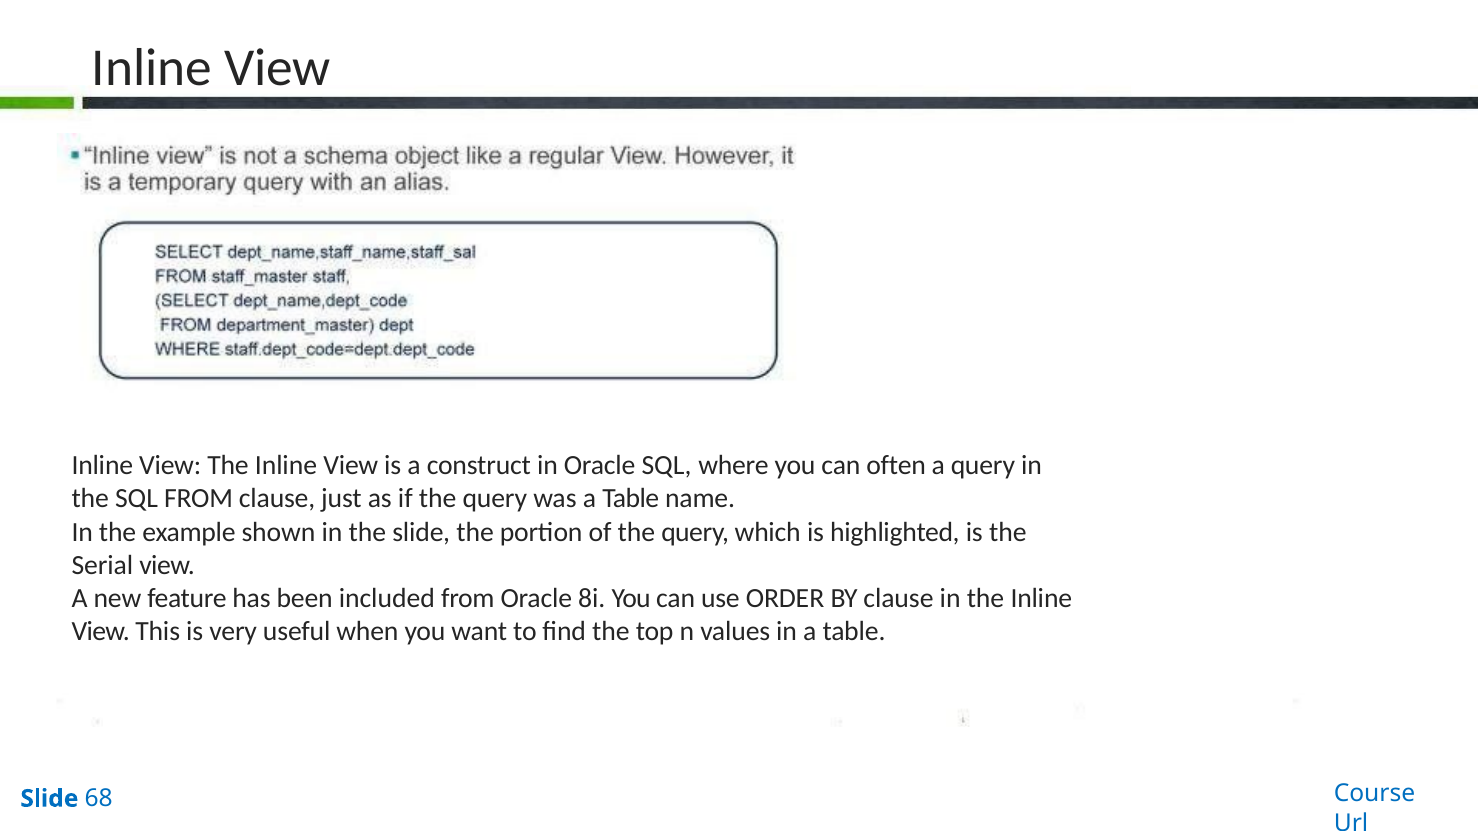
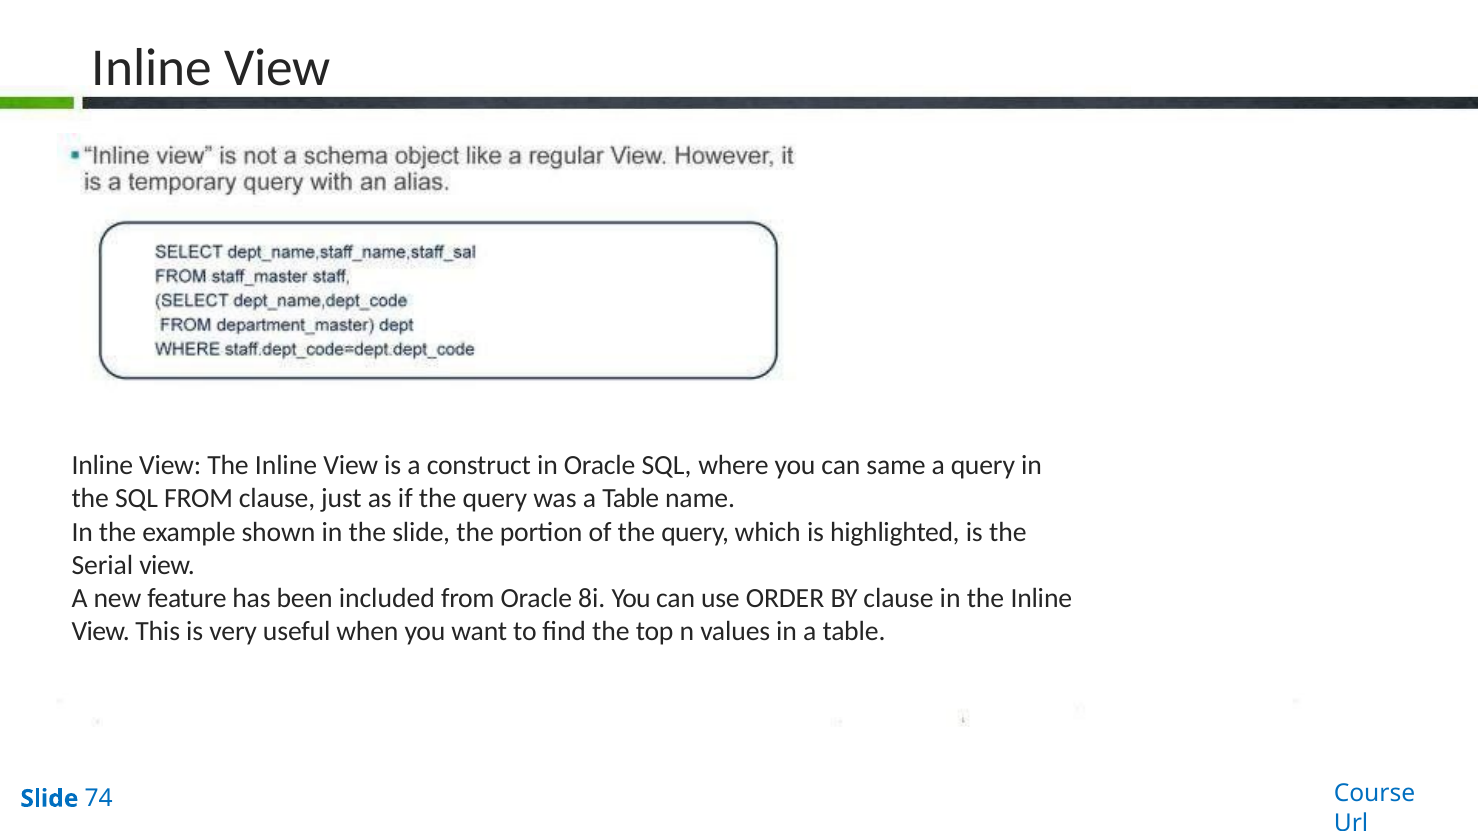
often: often -> same
68: 68 -> 74
